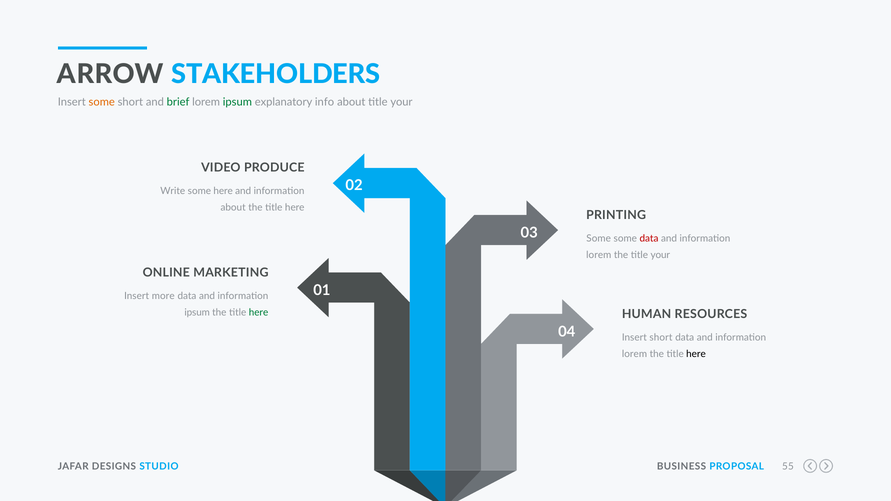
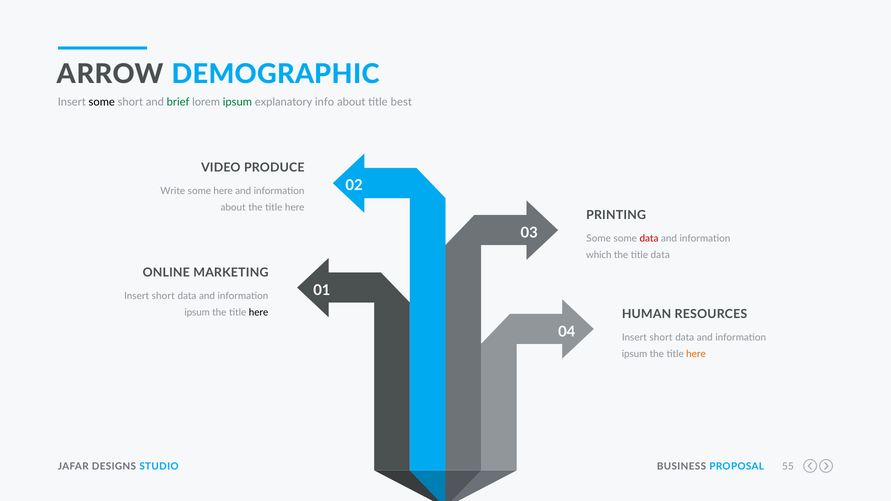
STAKEHOLDERS: STAKEHOLDERS -> DEMOGRAPHIC
some at (102, 102) colour: orange -> black
about title your: your -> best
lorem at (599, 255): lorem -> which
the title your: your -> data
more at (163, 296): more -> short
here at (259, 313) colour: green -> black
lorem at (634, 354): lorem -> ipsum
here at (696, 354) colour: black -> orange
